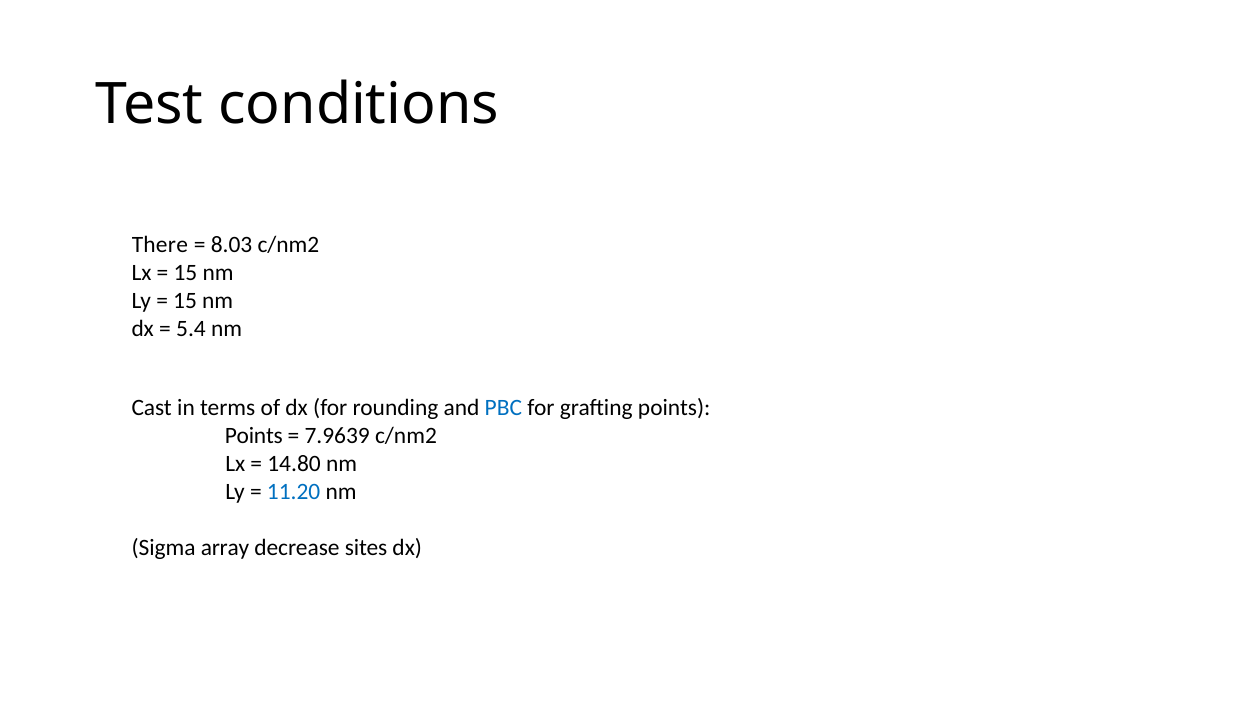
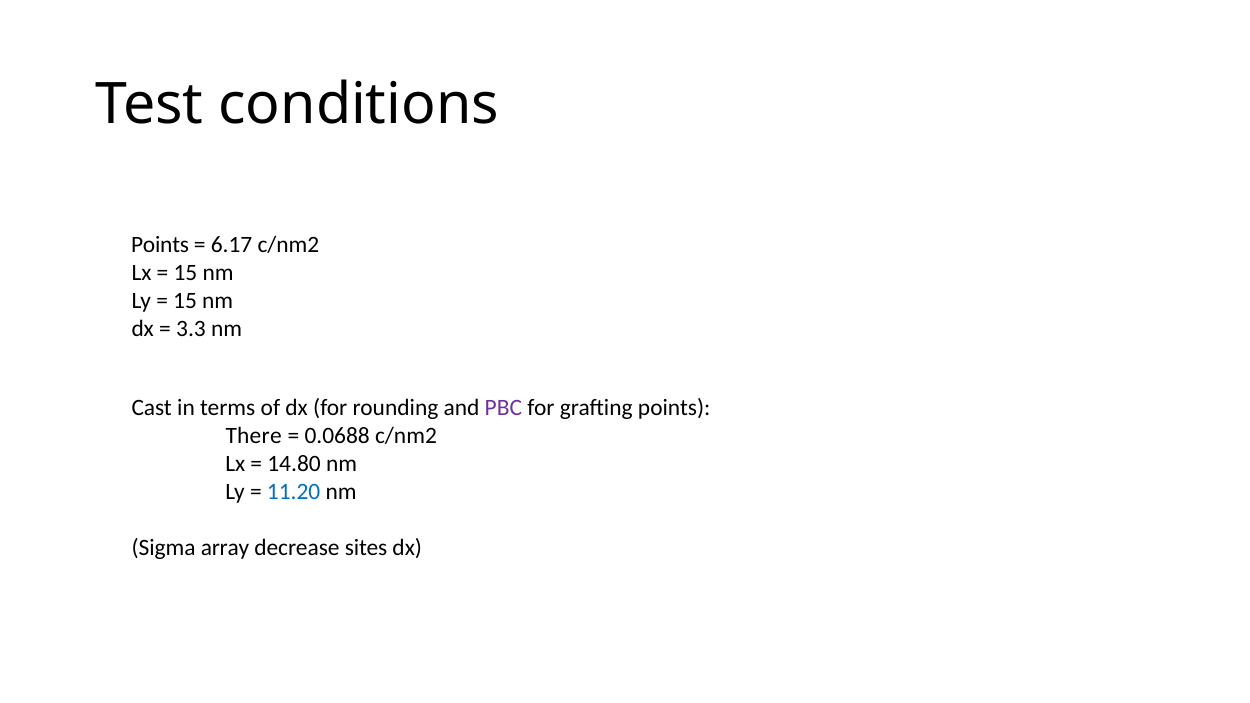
There at (160, 244): There -> Points
8.03: 8.03 -> 6.17
5.4: 5.4 -> 3.3
PBC colour: blue -> purple
Points at (254, 436): Points -> There
7.9639: 7.9639 -> 0.0688
